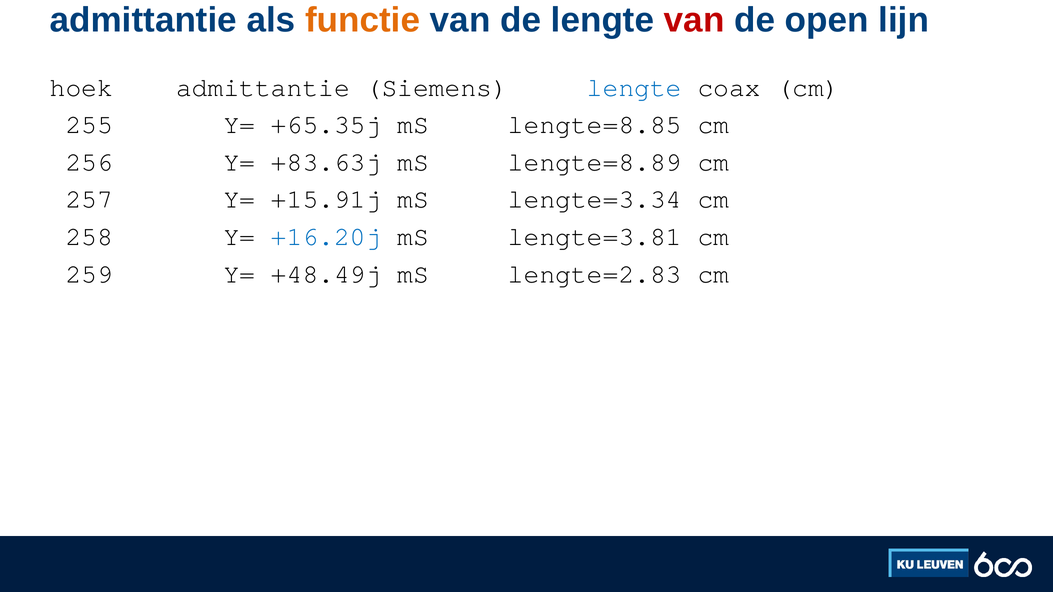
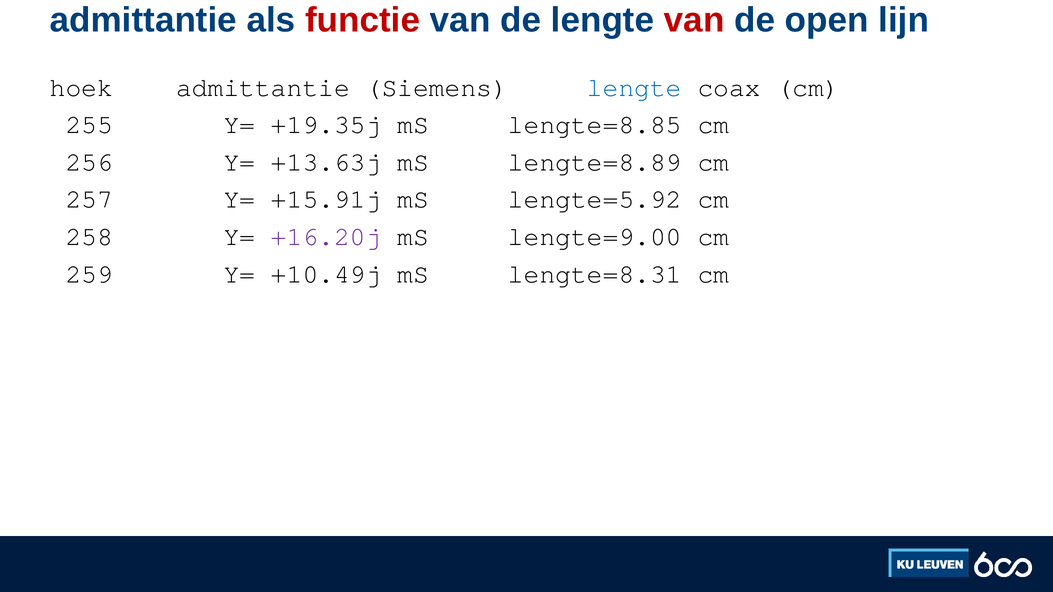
functie colour: orange -> red
+65.35j: +65.35j -> +19.35j
+83.63j: +83.63j -> +13.63j
lengte=3.34: lengte=3.34 -> lengte=5.92
+16.20j colour: blue -> purple
lengte=3.81: lengte=3.81 -> lengte=9.00
+48.49j: +48.49j -> +10.49j
lengte=2.83: lengte=2.83 -> lengte=8.31
